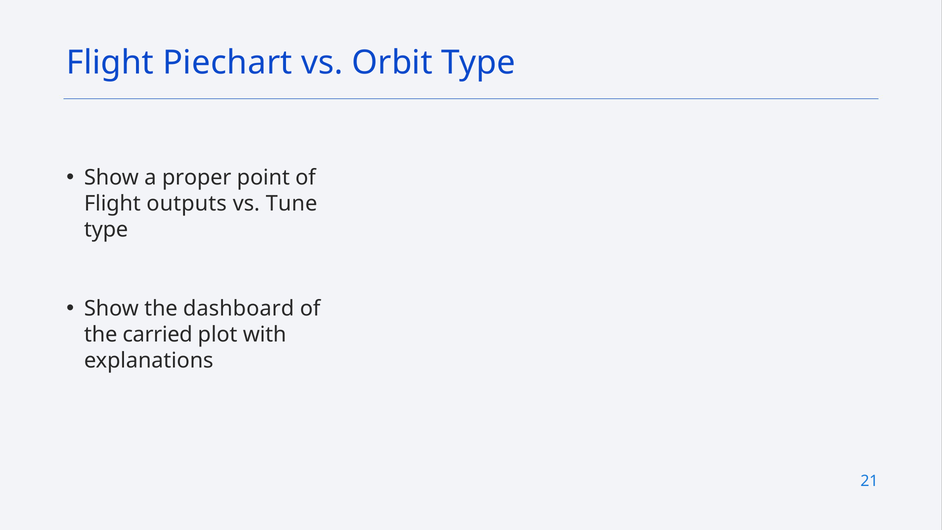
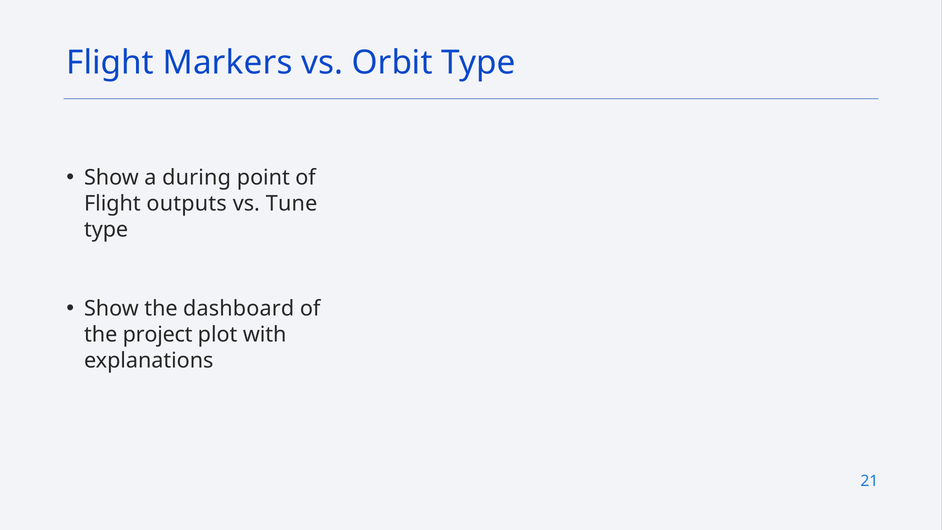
Piechart: Piechart -> Markers
proper: proper -> during
carried: carried -> project
